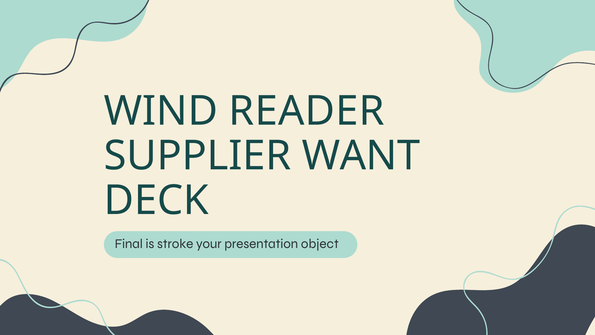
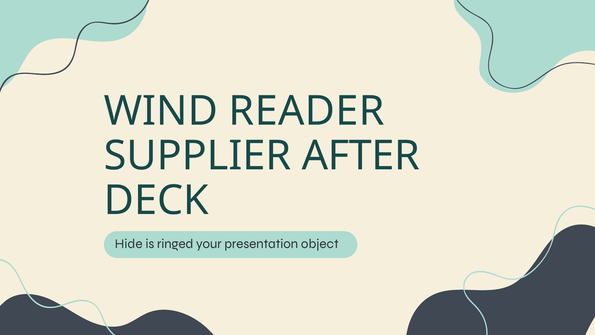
WANT: WANT -> AFTER
Final: Final -> Hide
stroke: stroke -> ringed
